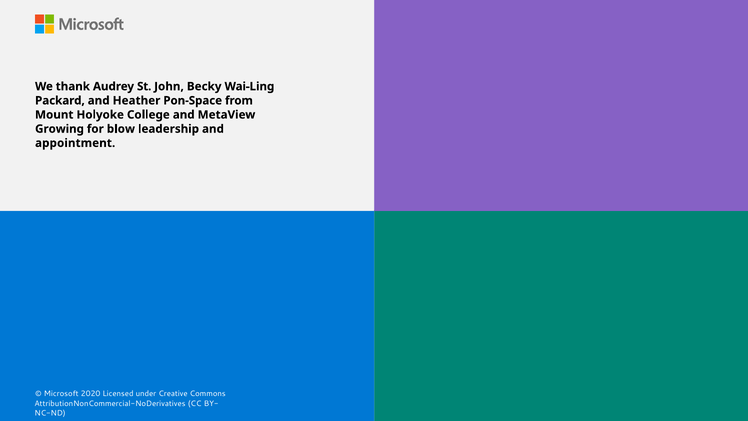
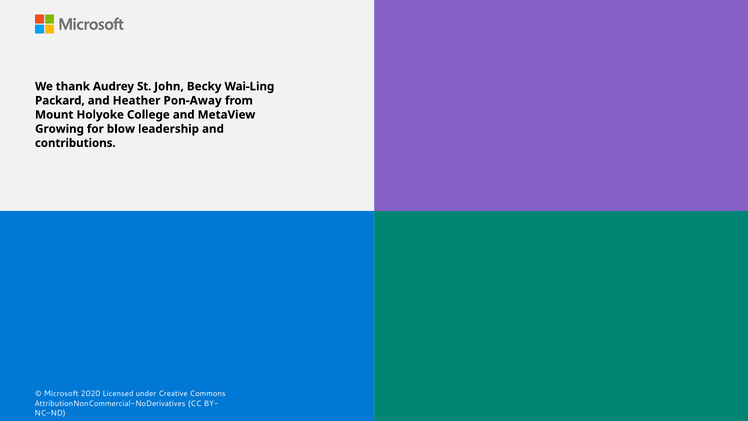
Pon-Space: Pon-Space -> Pon-Away
appointment: appointment -> contributions
